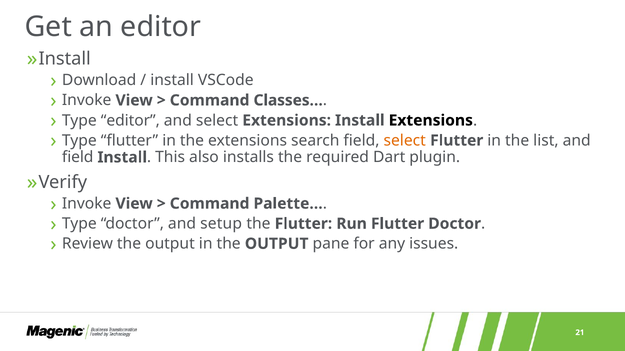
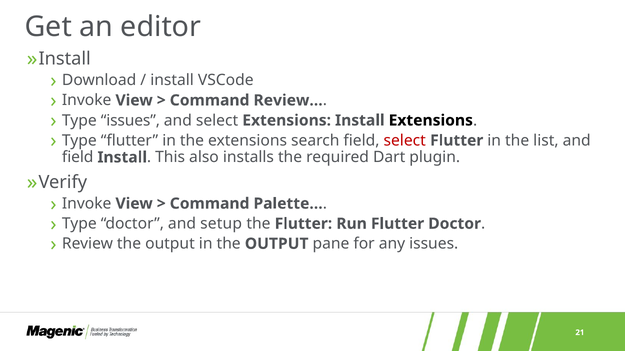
Classes…: Classes… -> Review…
Type editor: editor -> issues
select at (405, 141) colour: orange -> red
